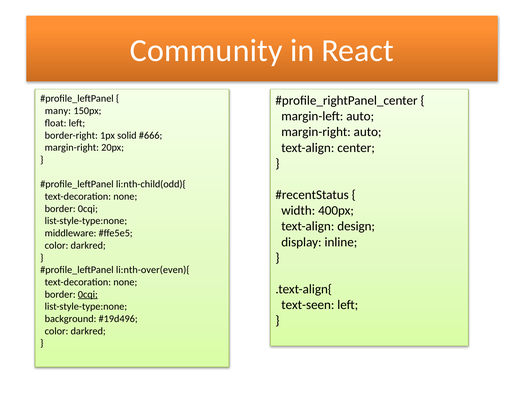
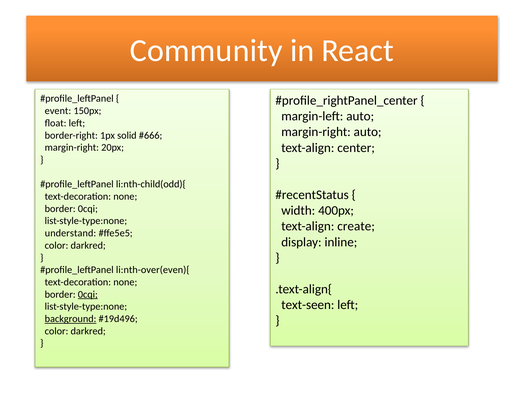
many: many -> event
design: design -> create
middleware: middleware -> understand
background underline: none -> present
